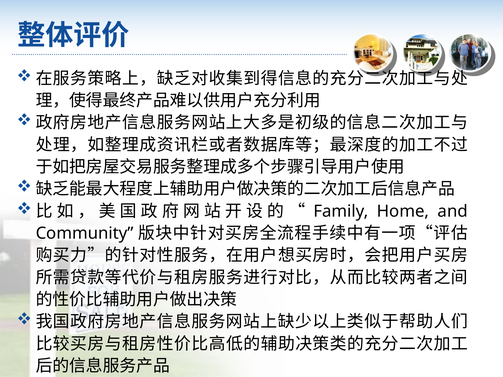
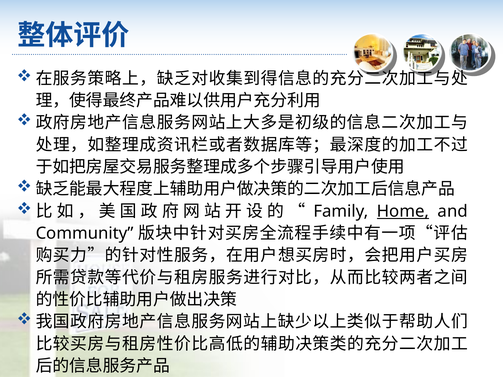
Home underline: none -> present
